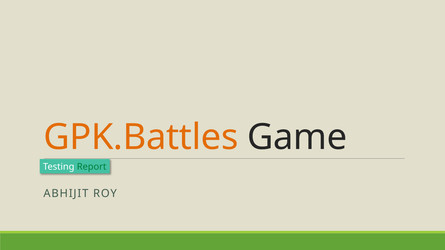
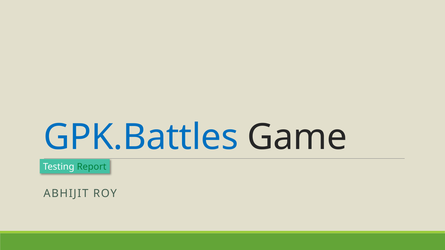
GPK.Battles colour: orange -> blue
